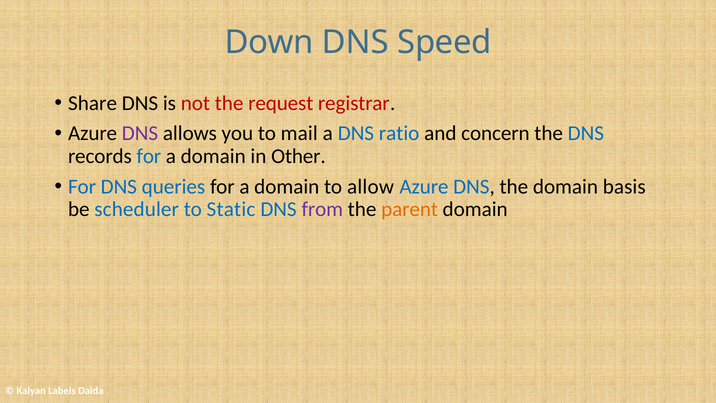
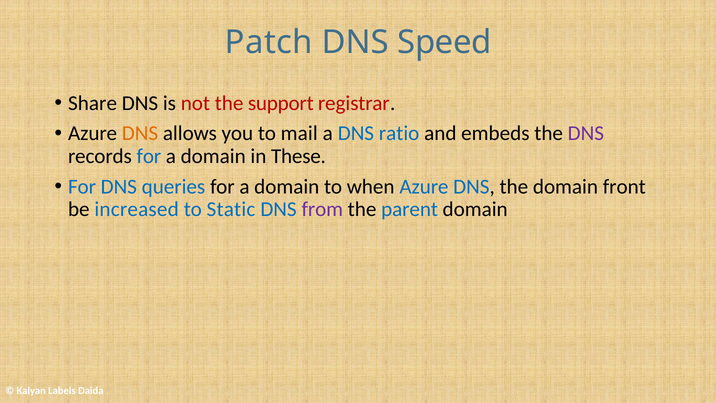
Down: Down -> Patch
request: request -> support
DNS at (140, 133) colour: purple -> orange
concern: concern -> embeds
DNS at (586, 133) colour: blue -> purple
Other: Other -> These
allow: allow -> when
basis: basis -> front
scheduler: scheduler -> increased
parent colour: orange -> blue
